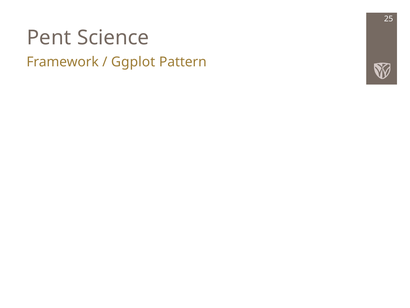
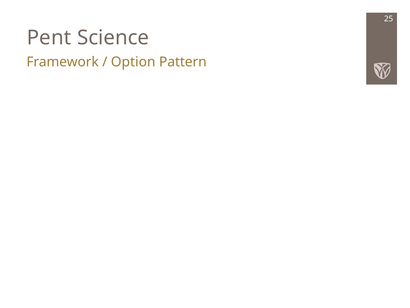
Ggplot: Ggplot -> Option
